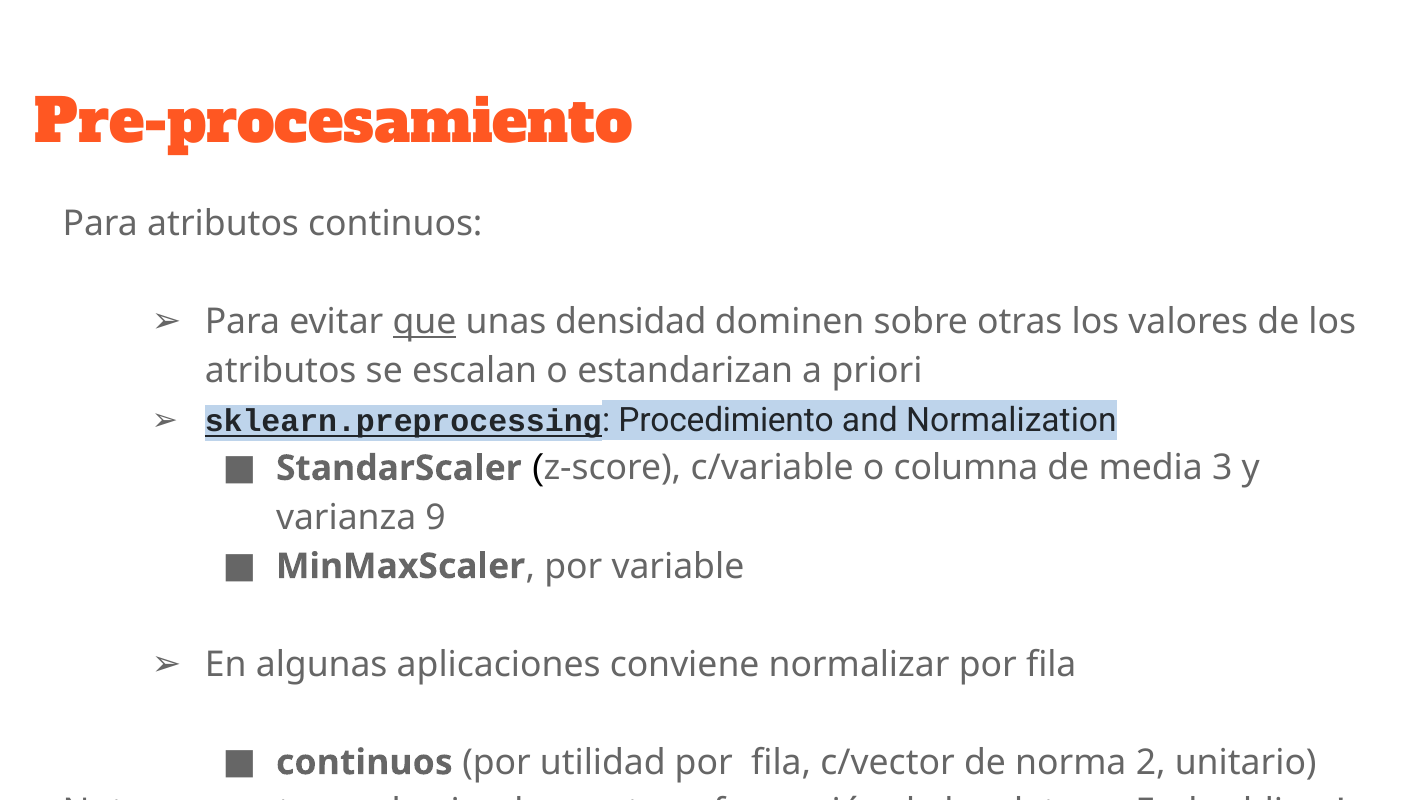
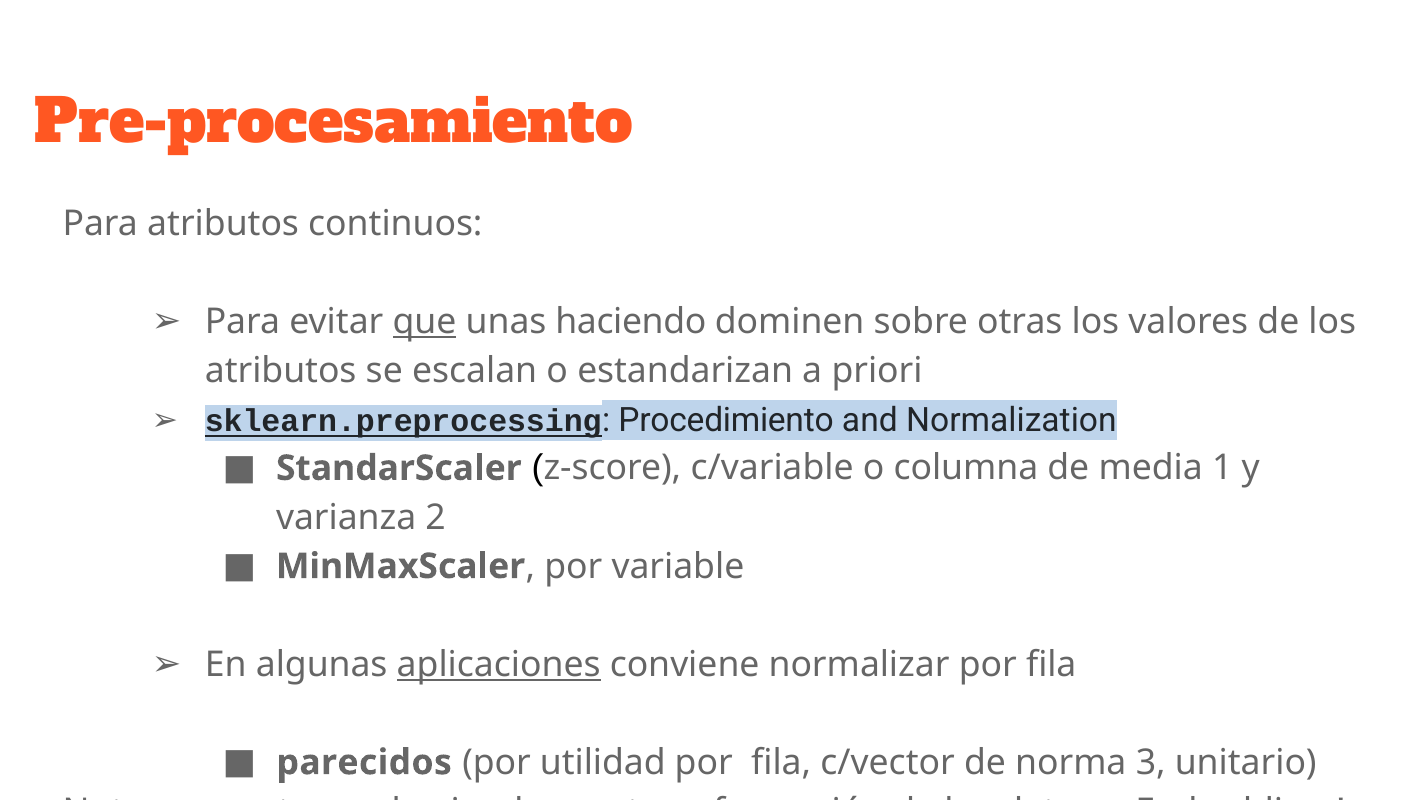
unas densidad: densidad -> haciendo
3: 3 -> 1
9: 9 -> 2
aplicaciones underline: none -> present
continuos at (364, 762): continuos -> parecidos
2: 2 -> 3
